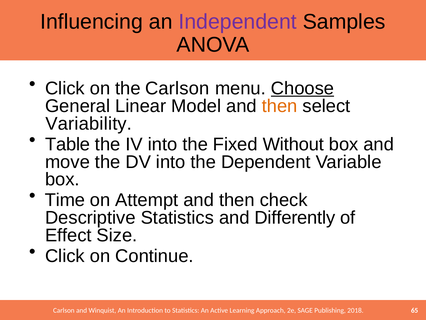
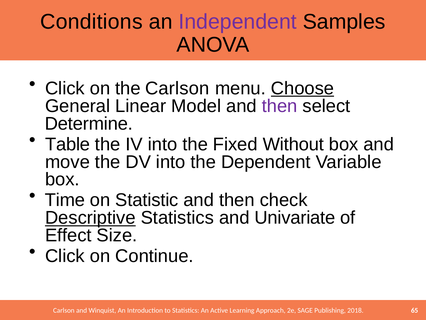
Influencing: Influencing -> Conditions
then at (280, 106) colour: orange -> purple
Variability: Variability -> Determine
Attempt: Attempt -> Statistic
Descriptive underline: none -> present
Differently: Differently -> Univariate
